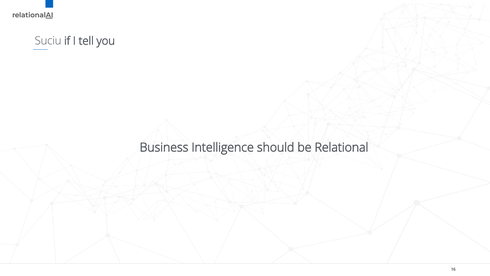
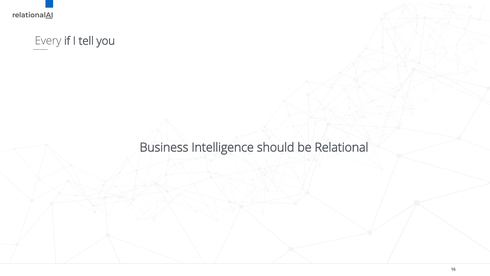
Suciu: Suciu -> Every
